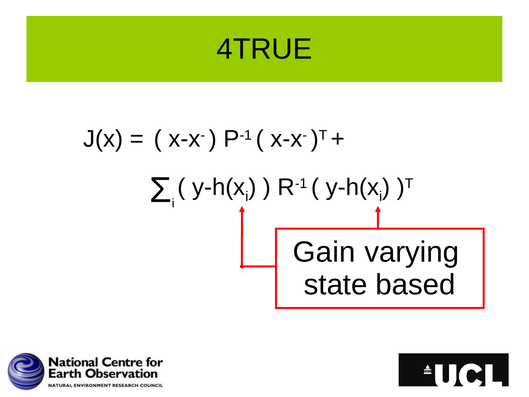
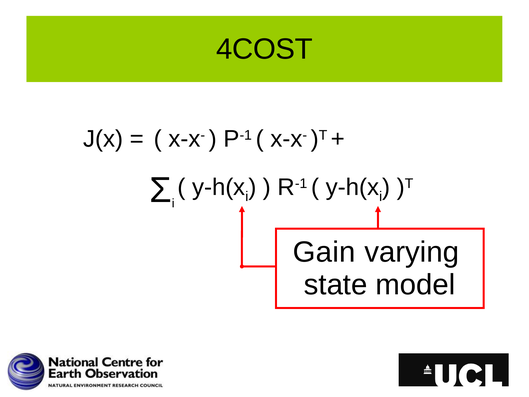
4TRUE: 4TRUE -> 4COST
based: based -> model
